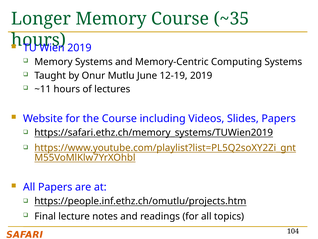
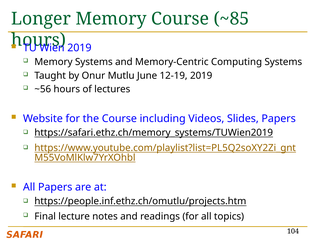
~35: ~35 -> ~85
~11: ~11 -> ~56
